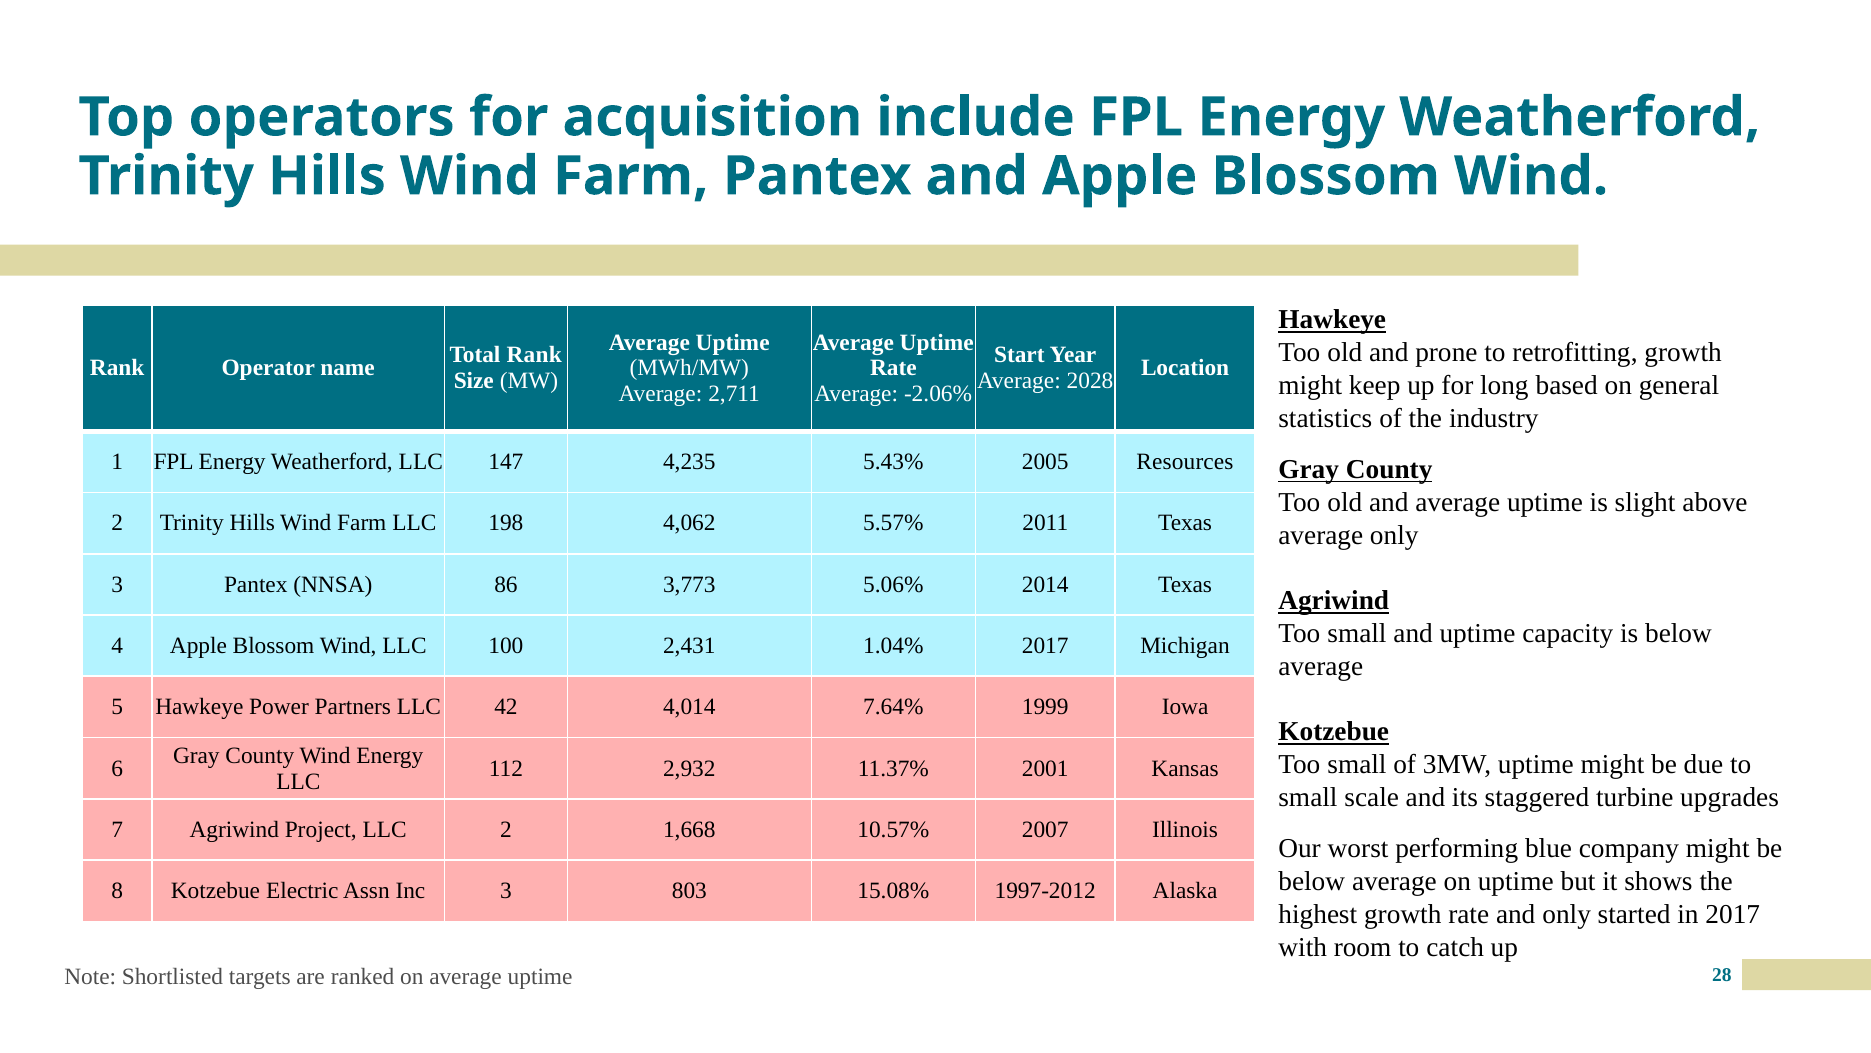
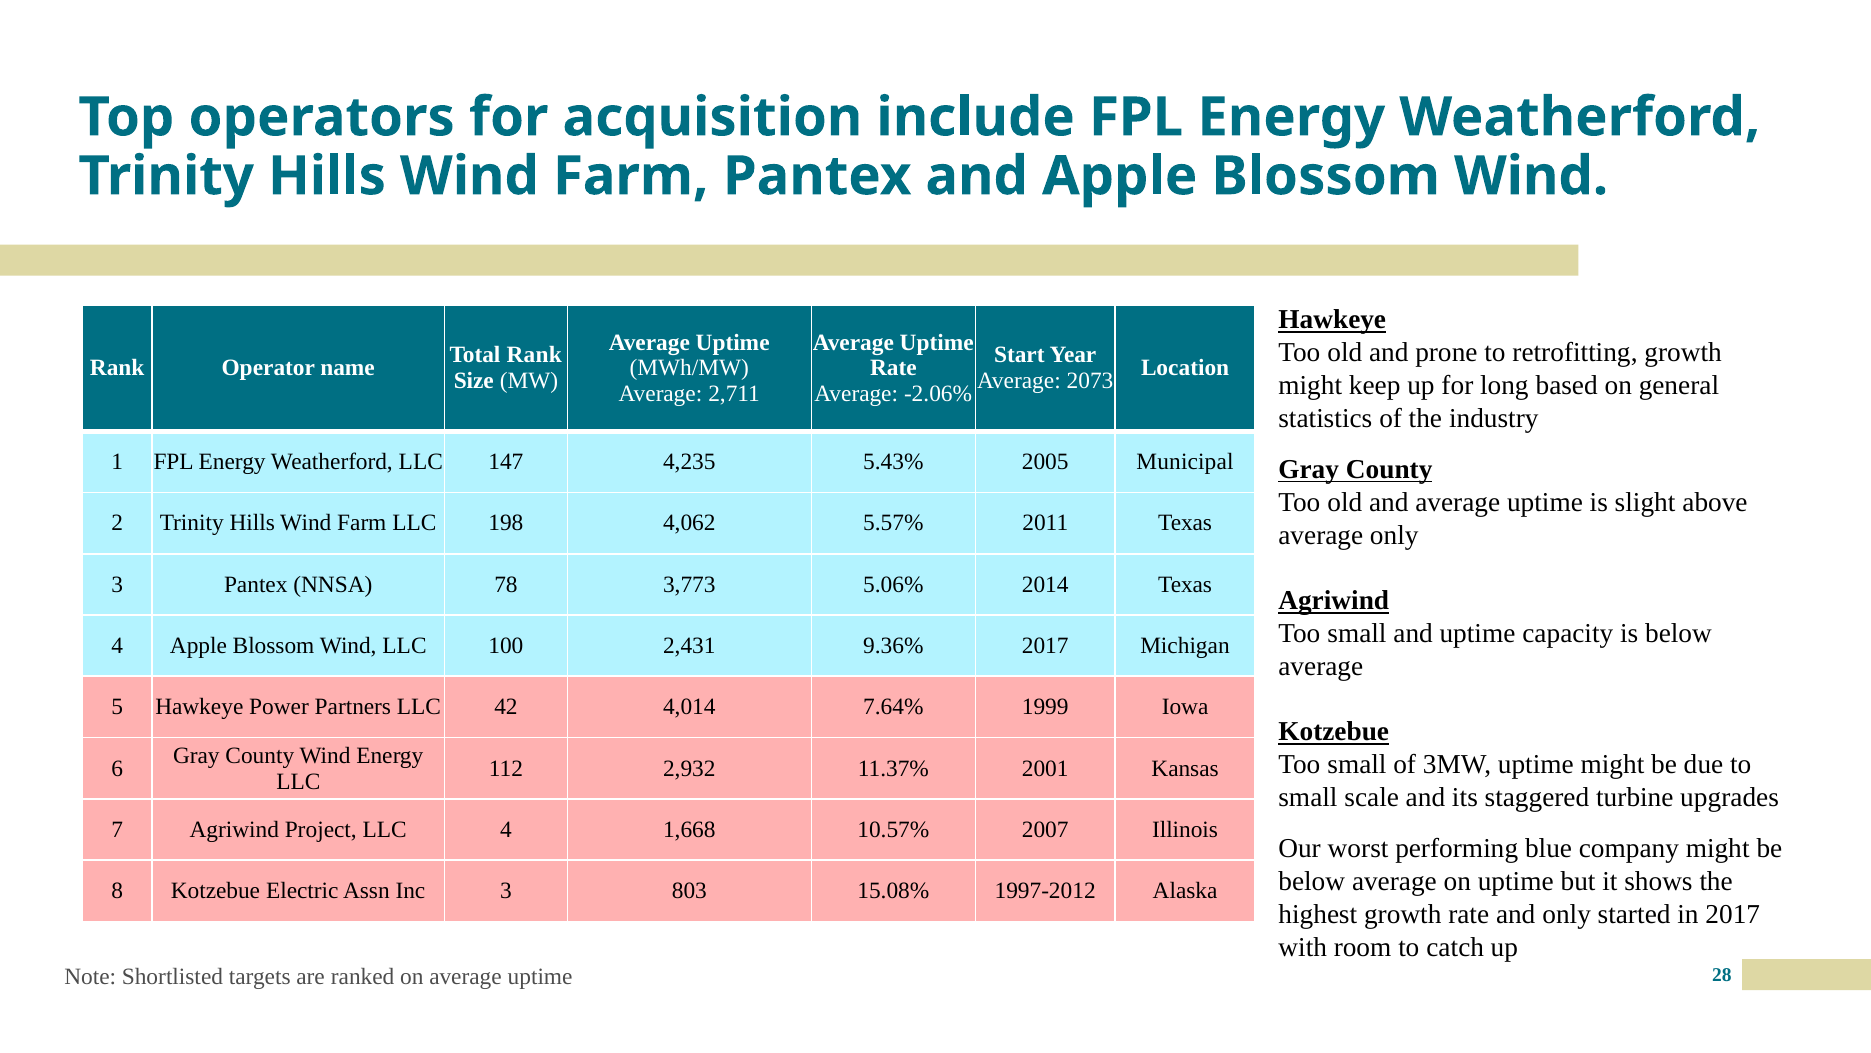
2028: 2028 -> 2073
Resources: Resources -> Municipal
86: 86 -> 78
1.04%: 1.04% -> 9.36%
LLC 2: 2 -> 4
